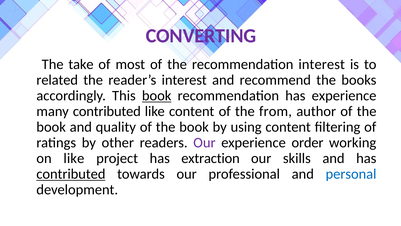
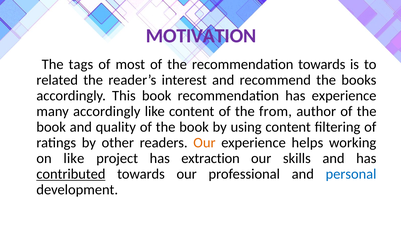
CONVERTING: CONVERTING -> MOTIVATION
take: take -> tags
recommendation interest: interest -> towards
book at (157, 96) underline: present -> none
many contributed: contributed -> accordingly
Our at (204, 142) colour: purple -> orange
order: order -> helps
